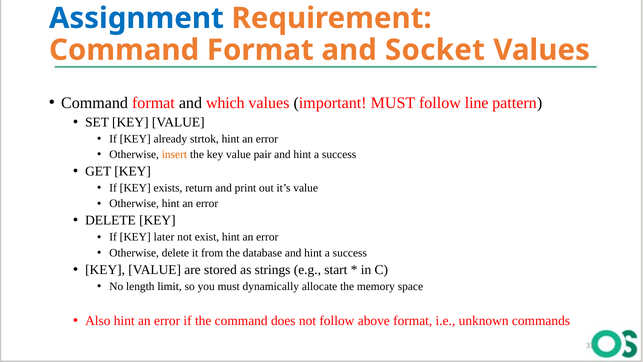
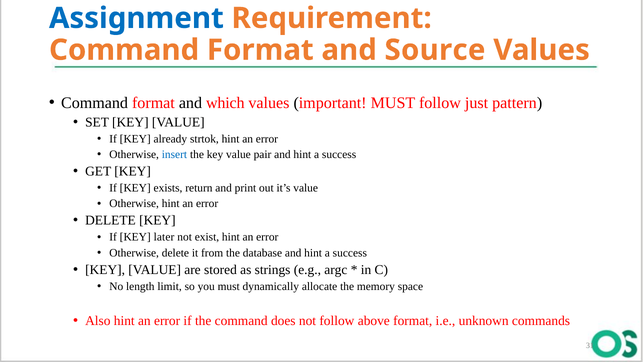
Socket: Socket -> Source
line: line -> just
insert colour: orange -> blue
start: start -> argc
